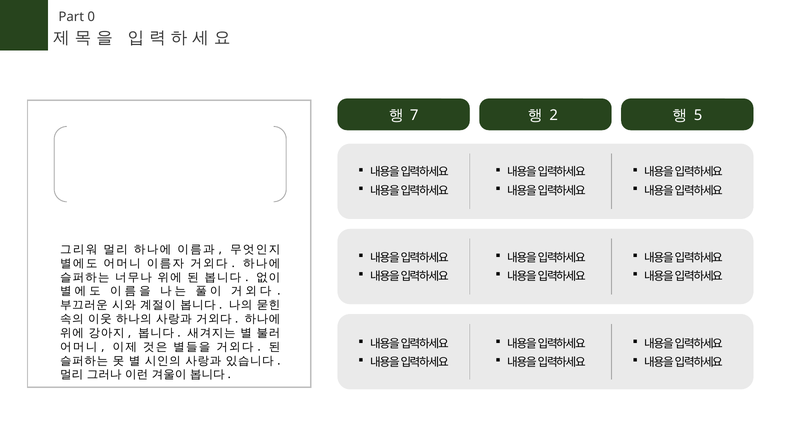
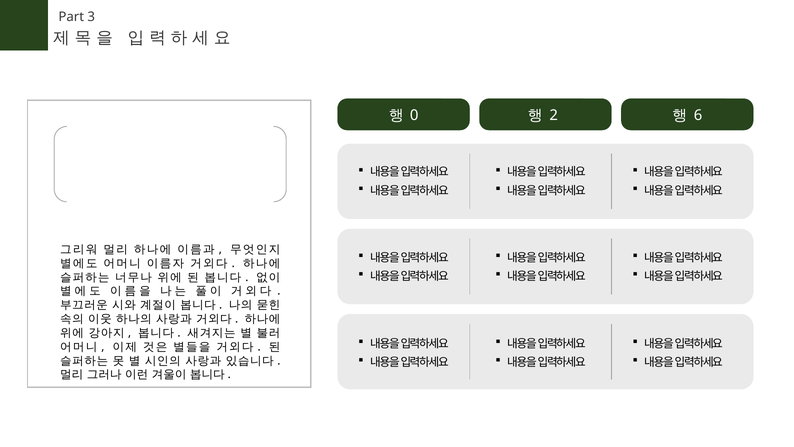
0: 0 -> 3
7: 7 -> 0
5: 5 -> 6
